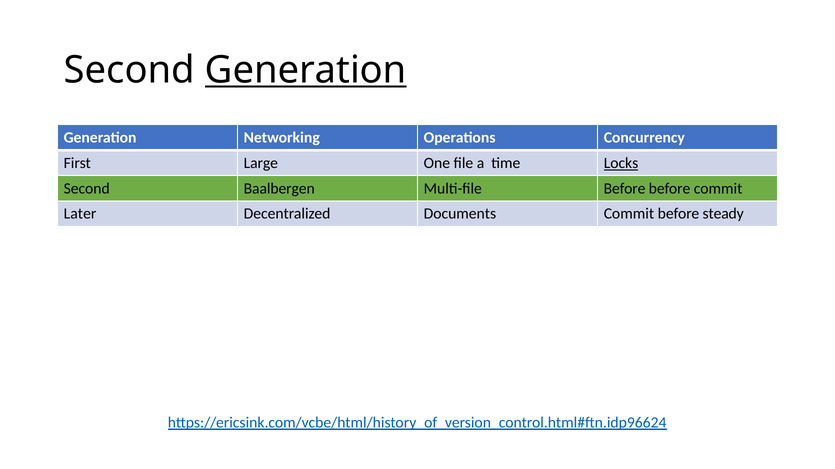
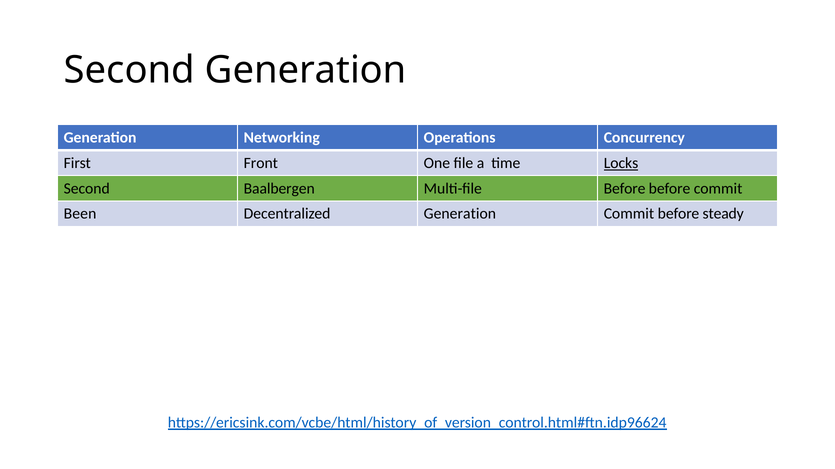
Generation at (306, 70) underline: present -> none
Large: Large -> Front
Later: Later -> Been
Decentralized Documents: Documents -> Generation
